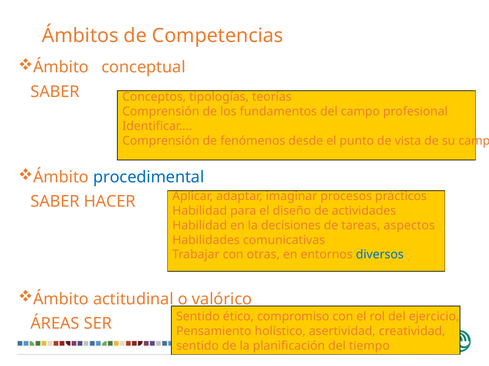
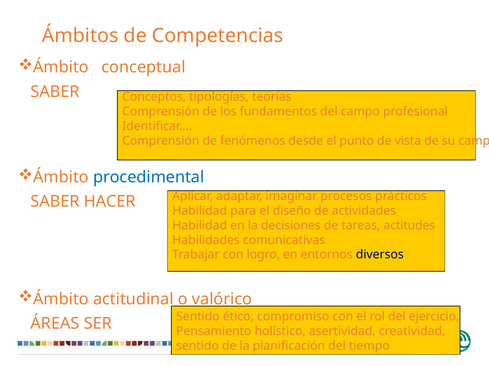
aspectos: aspectos -> actitudes
otras: otras -> logro
diversos colour: blue -> black
